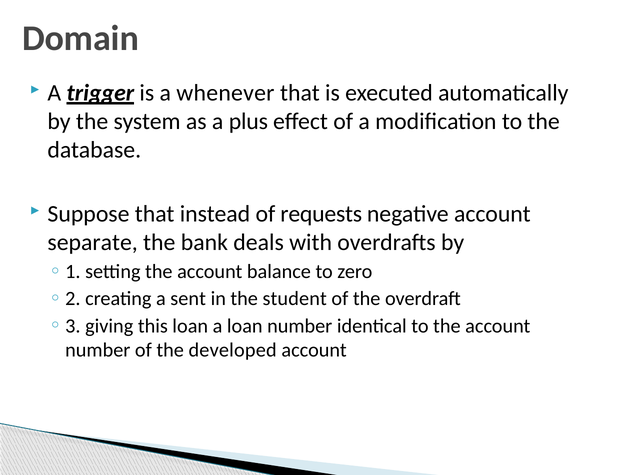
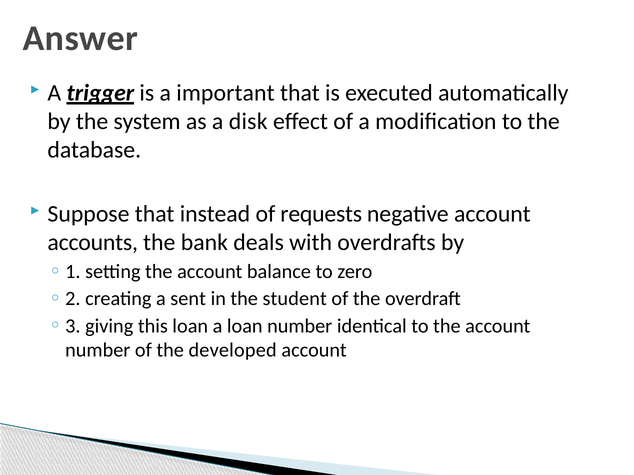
Domain: Domain -> Answer
whenever: whenever -> important
plus: plus -> disk
separate: separate -> accounts
